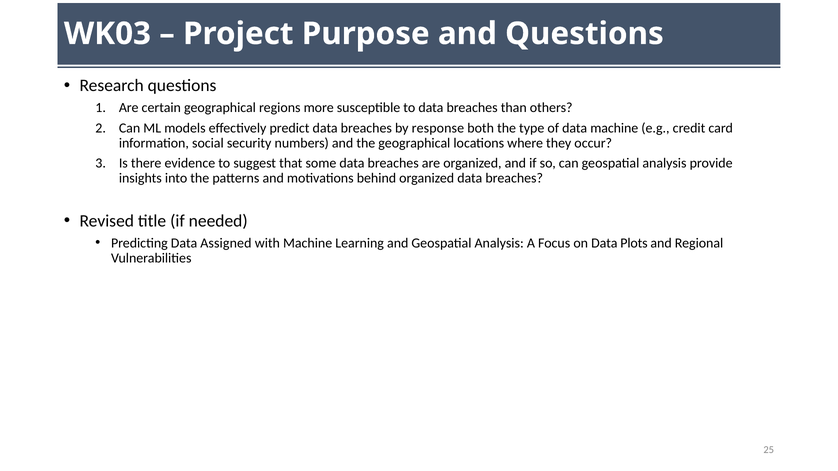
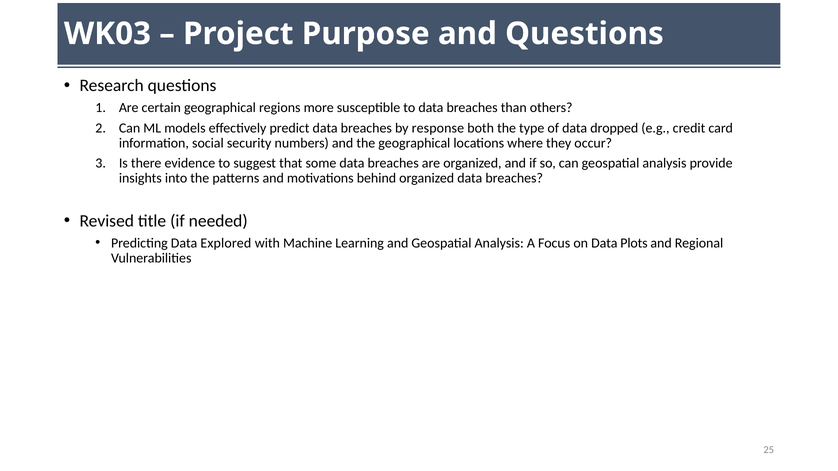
data machine: machine -> dropped
Assigned: Assigned -> Explored
